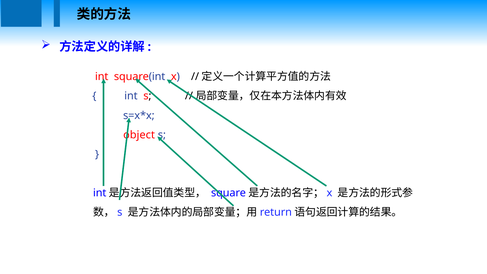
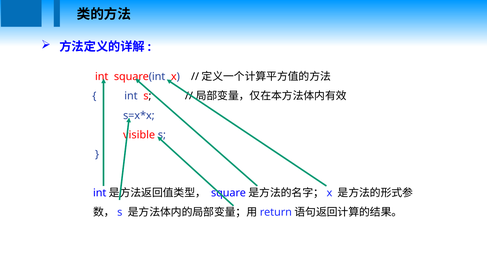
object: object -> visible
